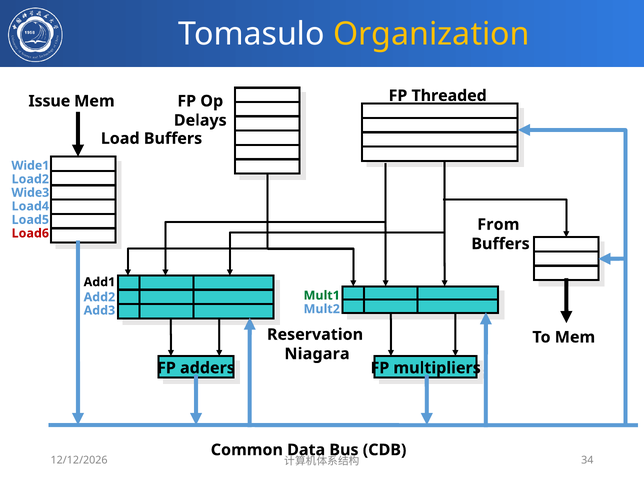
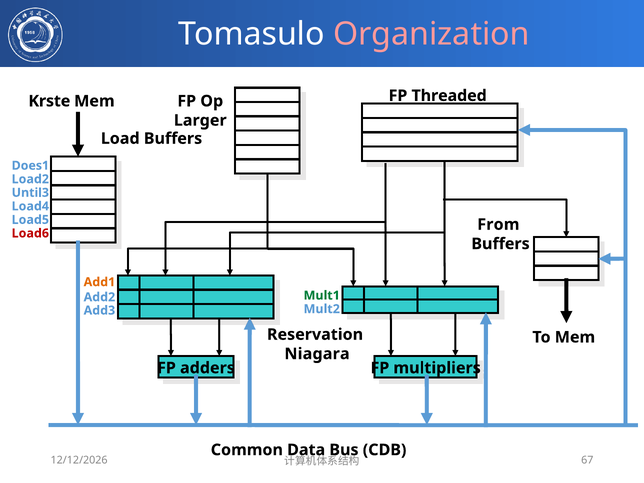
Organization colour: yellow -> pink
Issue: Issue -> Krste
Delays: Delays -> Larger
Wide1: Wide1 -> Does1
Wide3: Wide3 -> Until3
Add1 colour: black -> orange
34: 34 -> 67
